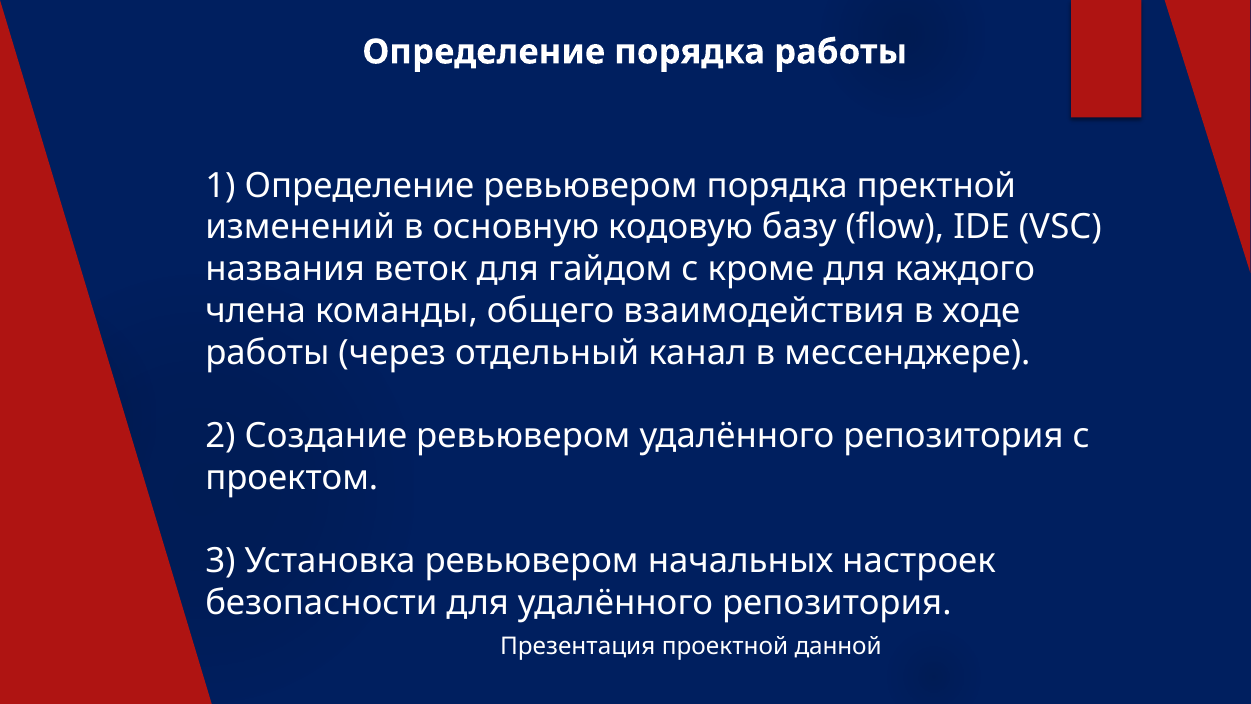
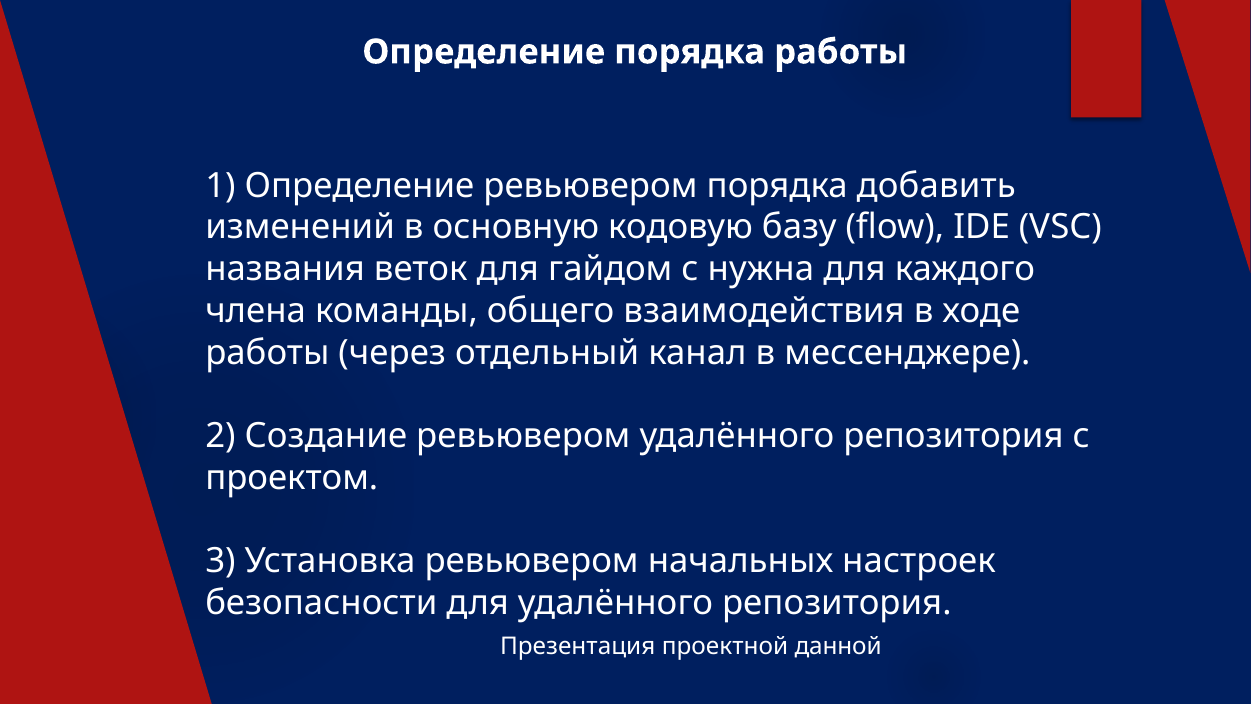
пректной: пректной -> добавить
кроме: кроме -> нужна
